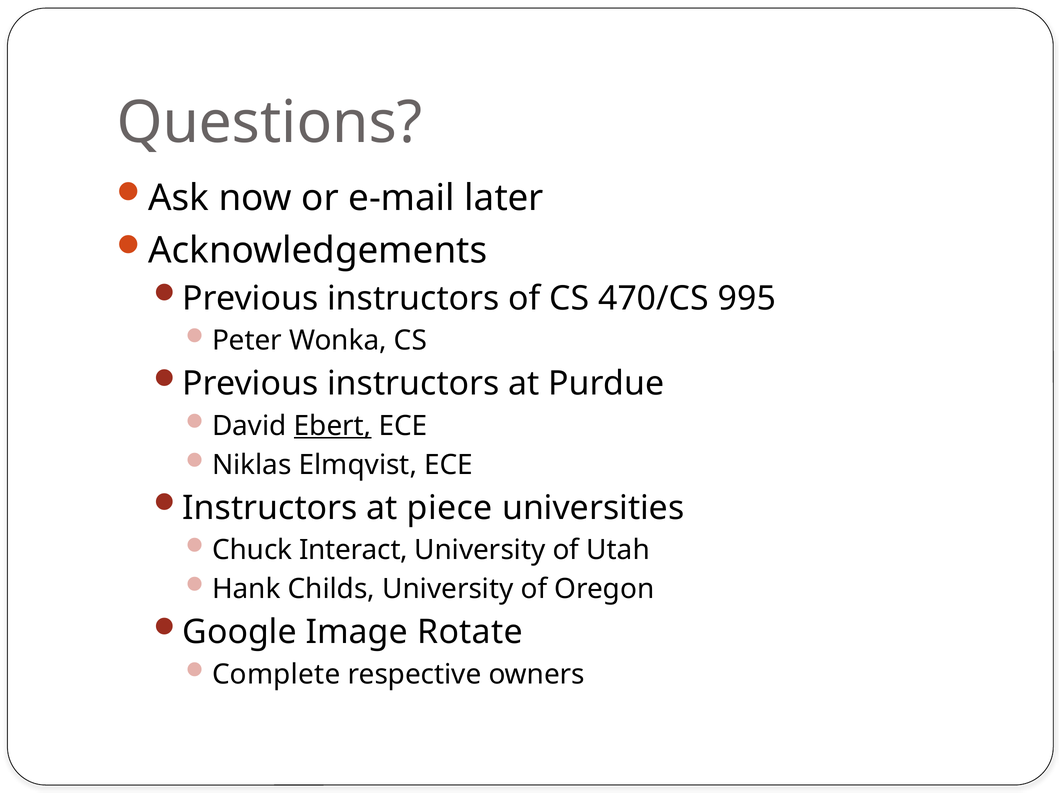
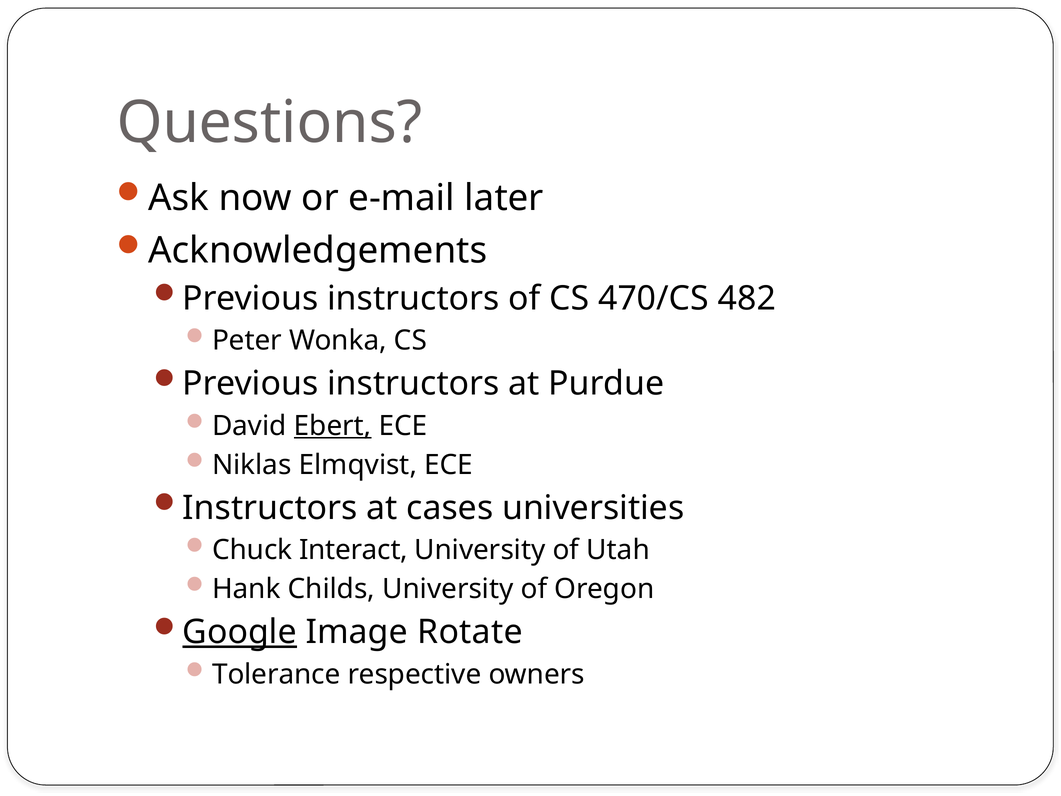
995: 995 -> 482
piece: piece -> cases
Google underline: none -> present
Complete: Complete -> Tolerance
